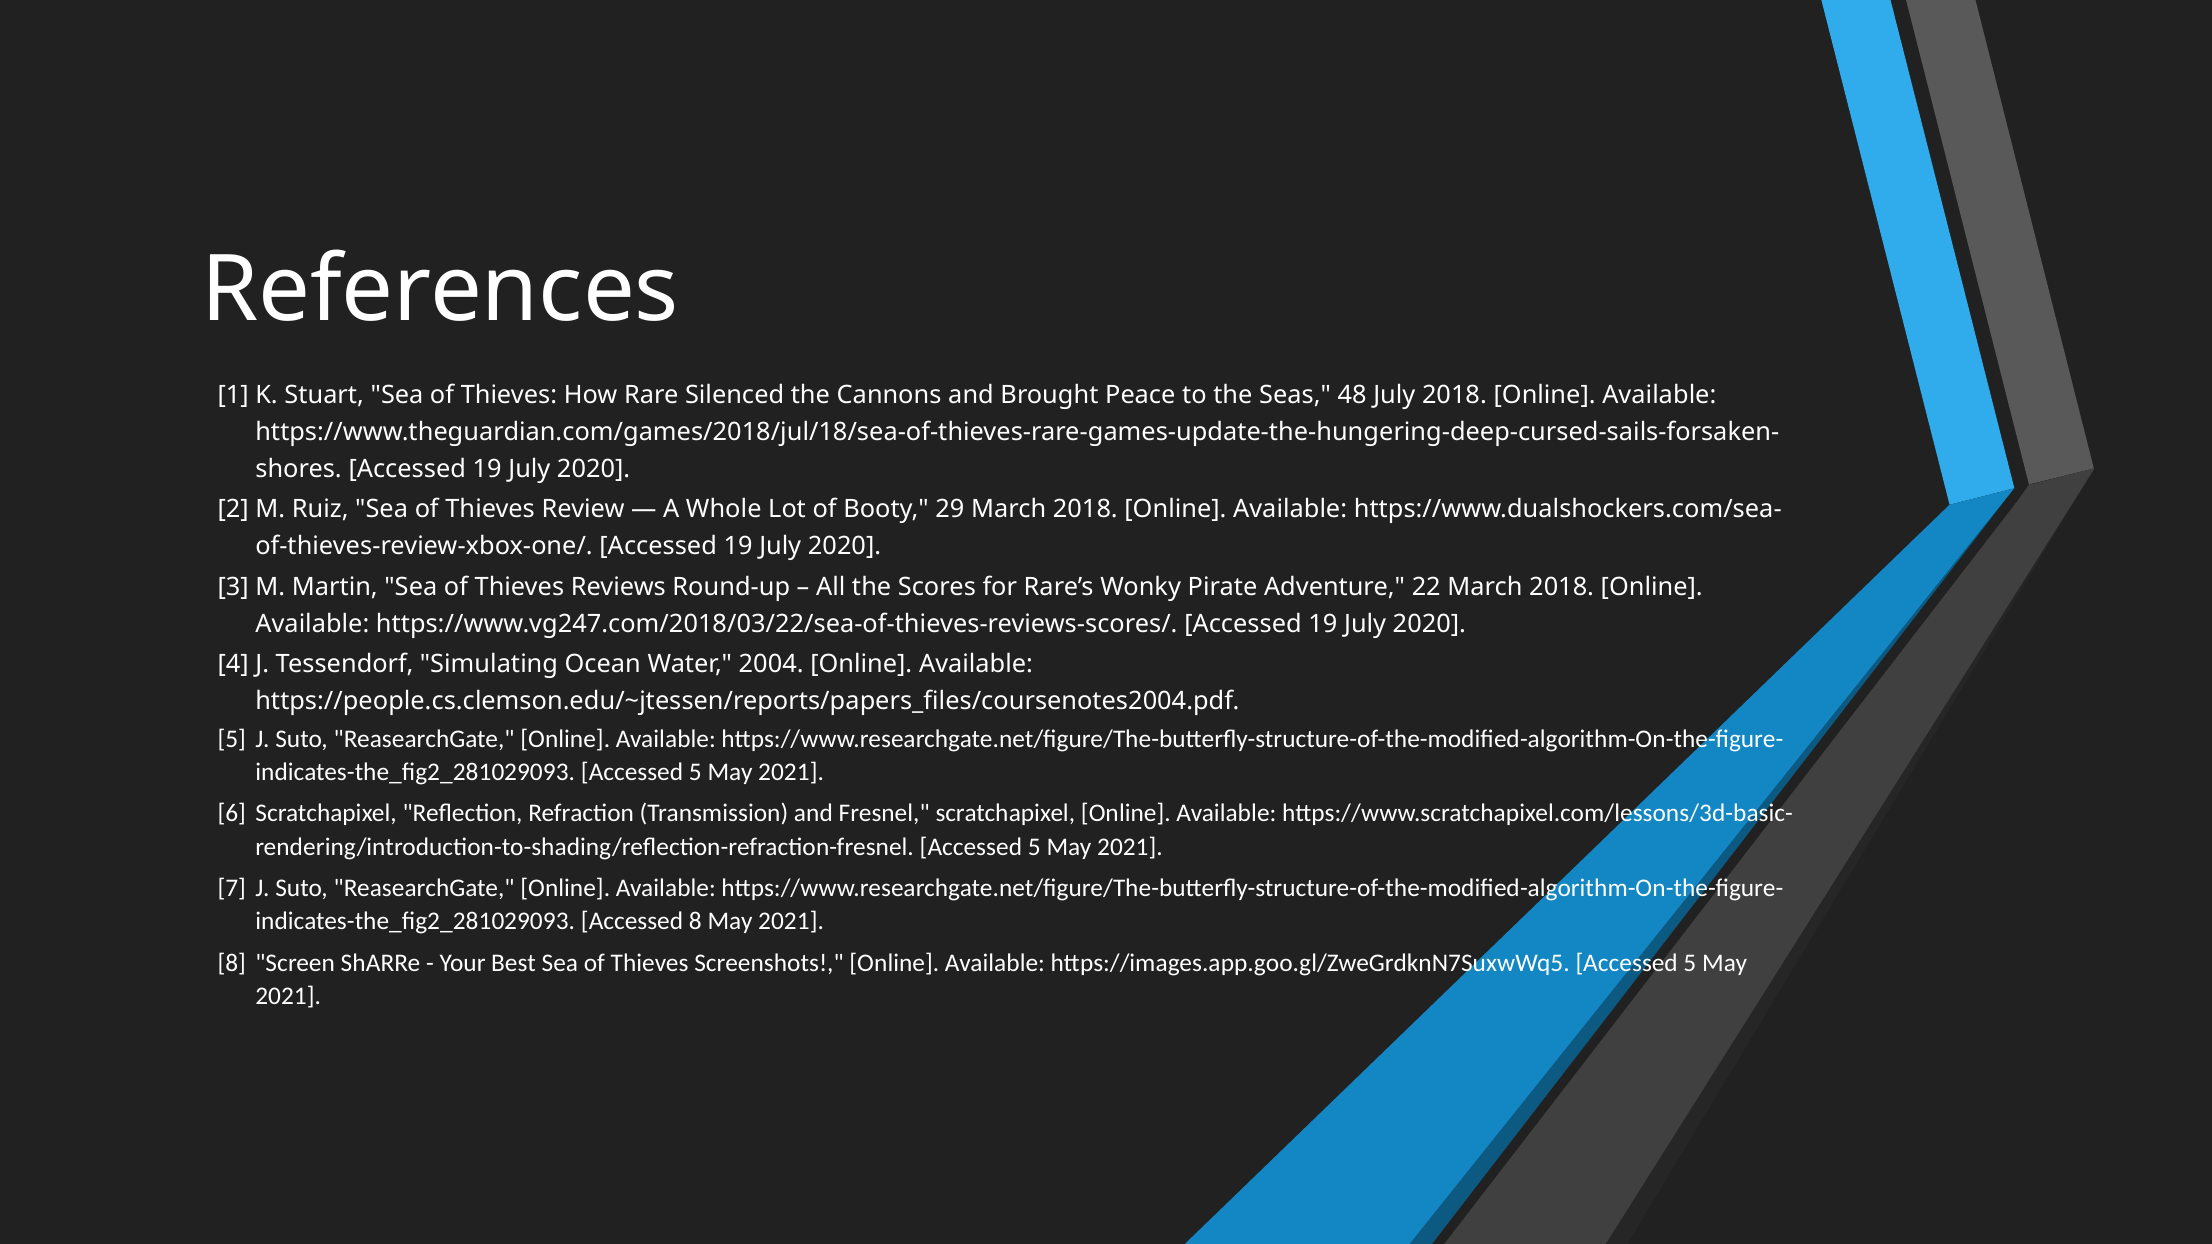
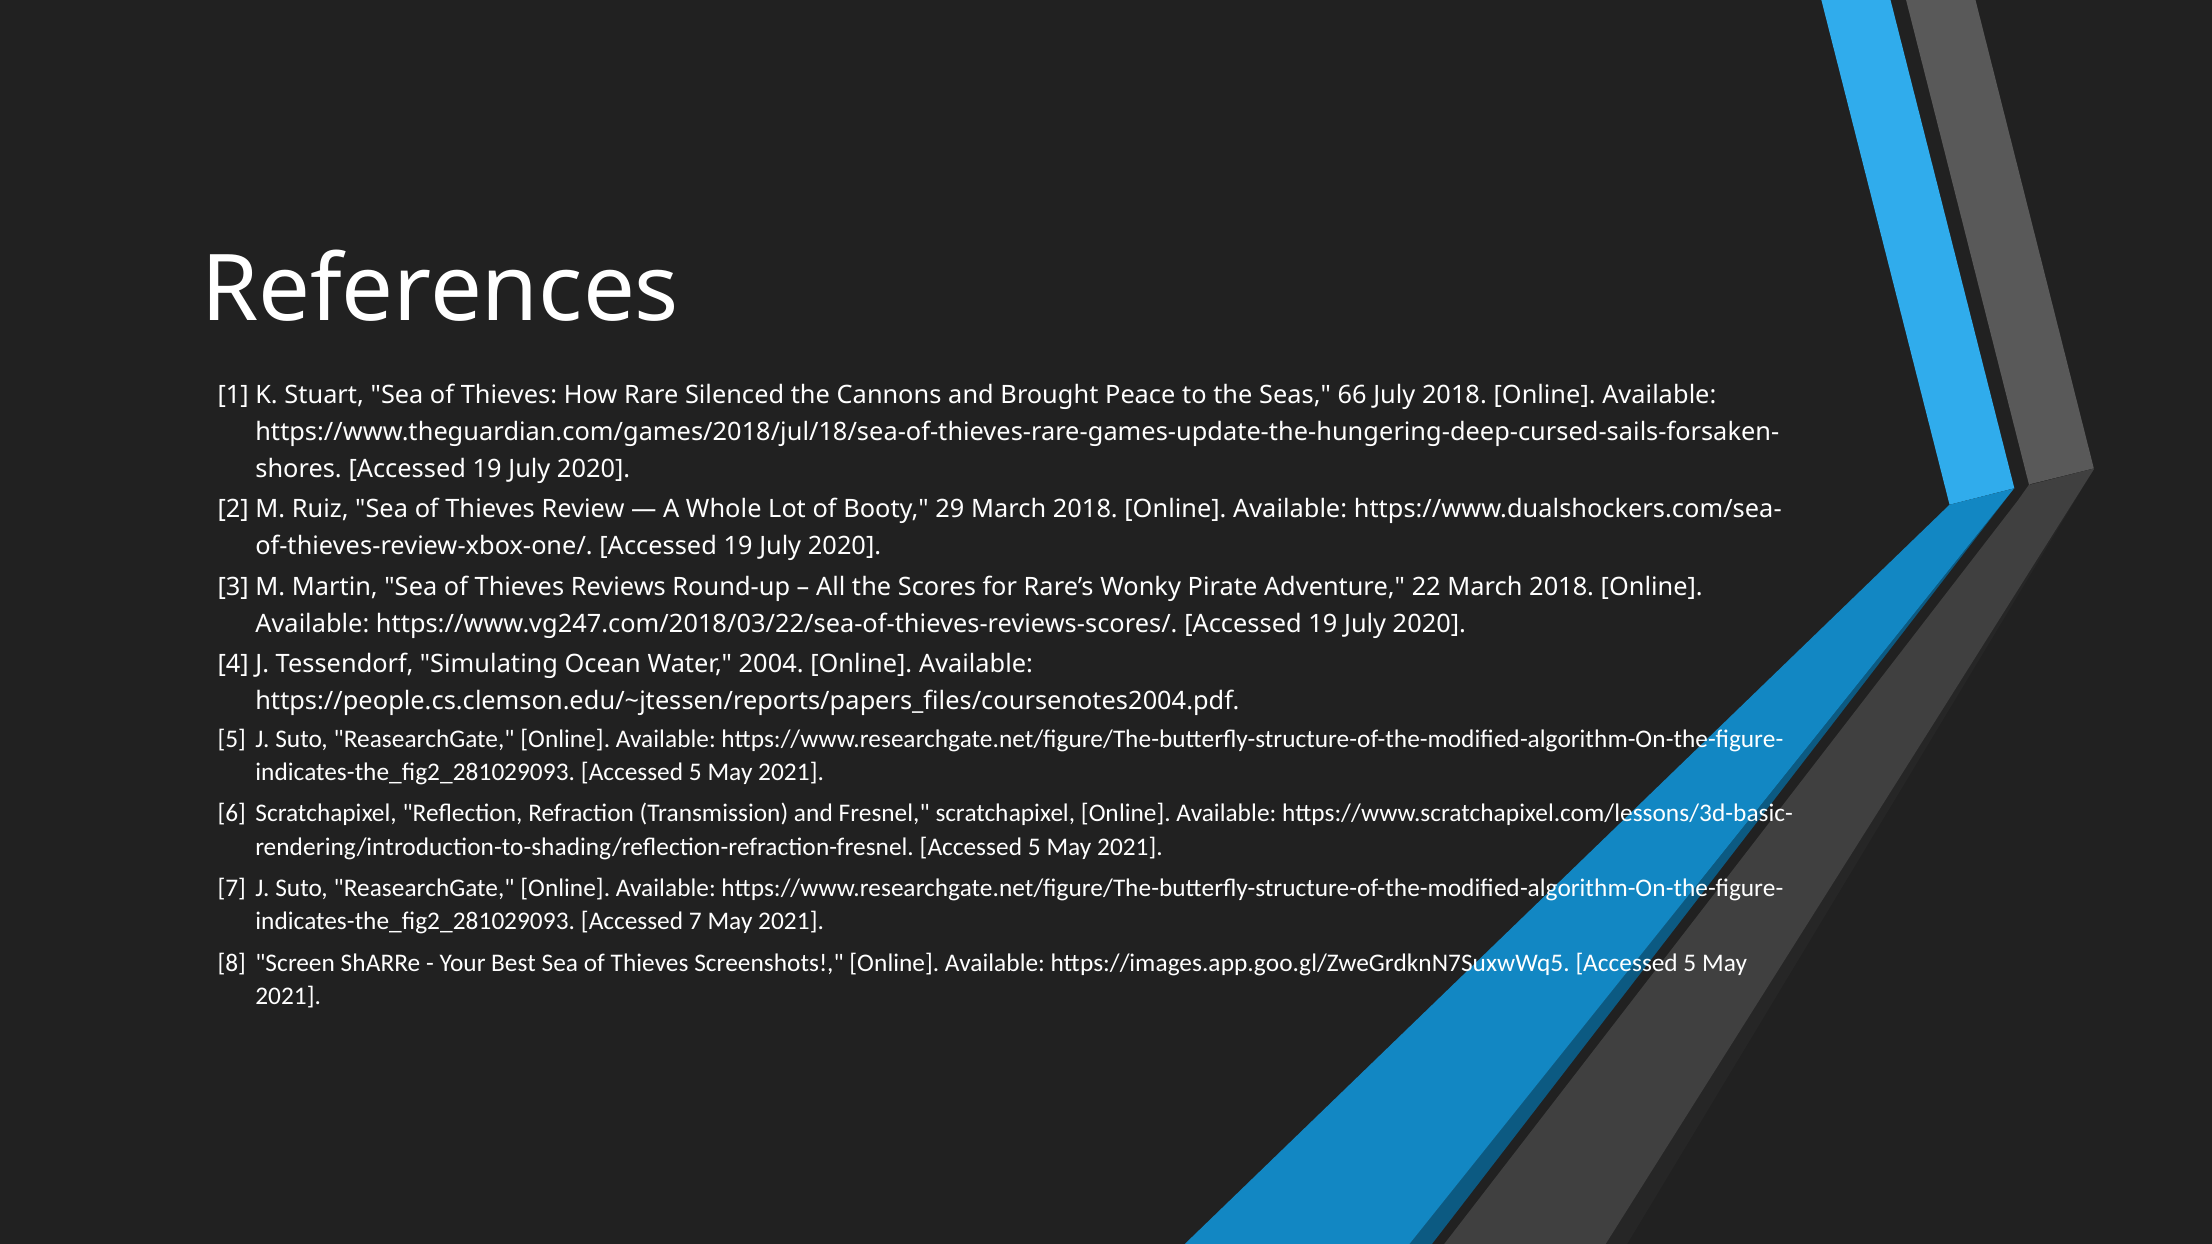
48: 48 -> 66
Accessed 8: 8 -> 7
